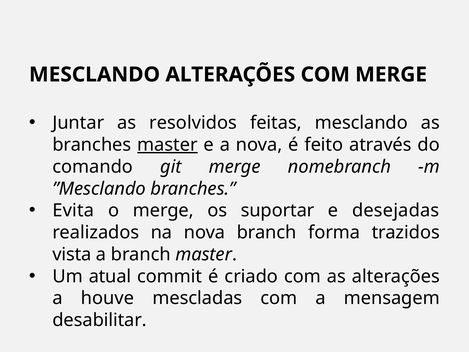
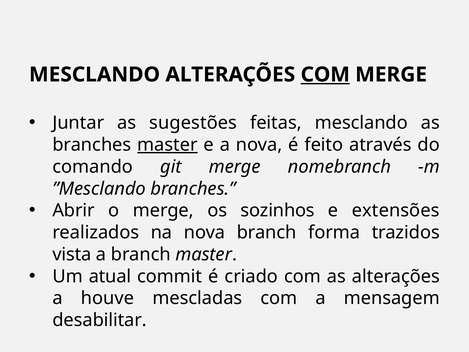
COM at (325, 75) underline: none -> present
resolvidos: resolvidos -> sugestões
Evita: Evita -> Abrir
suportar: suportar -> sozinhos
desejadas: desejadas -> extensões
